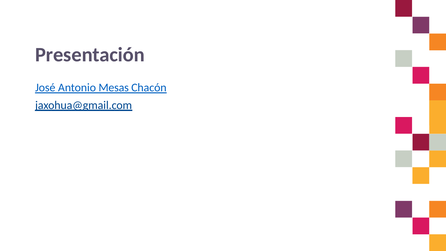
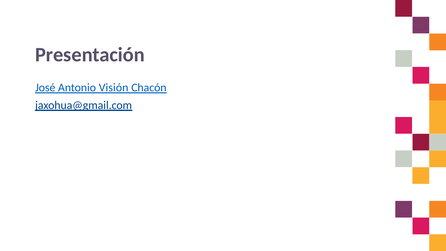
Mesas: Mesas -> Visión
